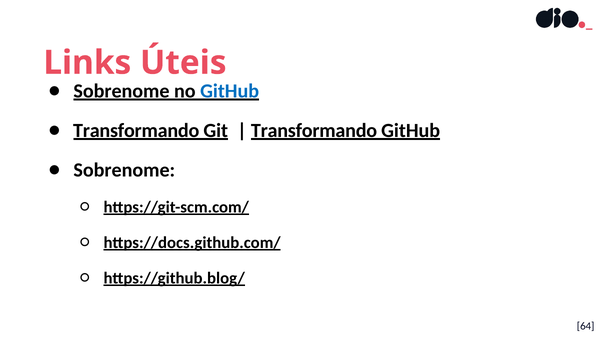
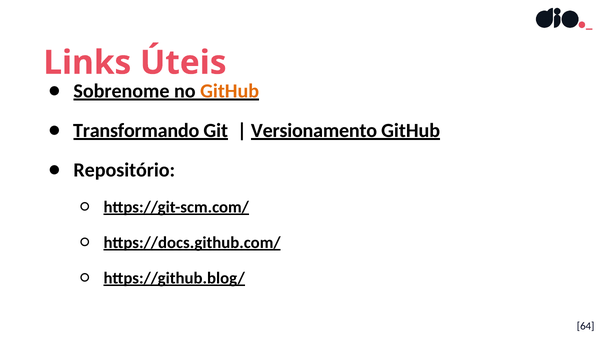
GitHub at (230, 91) colour: blue -> orange
Transformando at (314, 131): Transformando -> Versionamento
Sobrenome at (124, 170): Sobrenome -> Repositório
